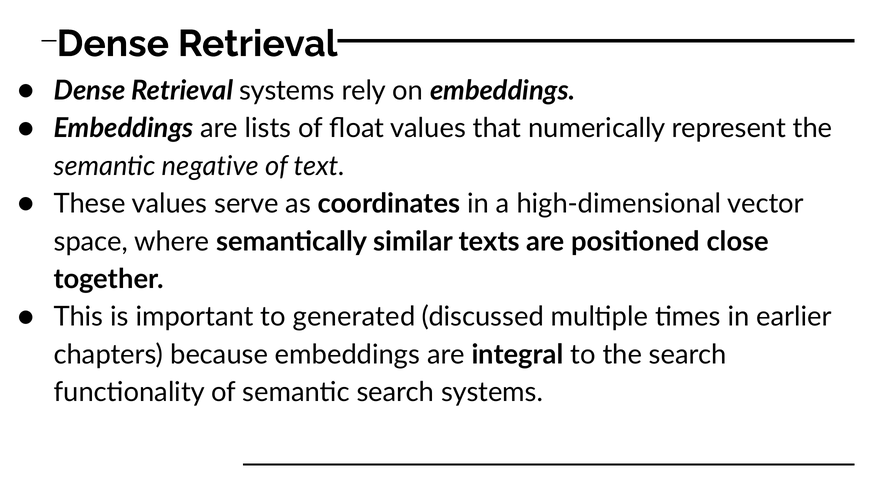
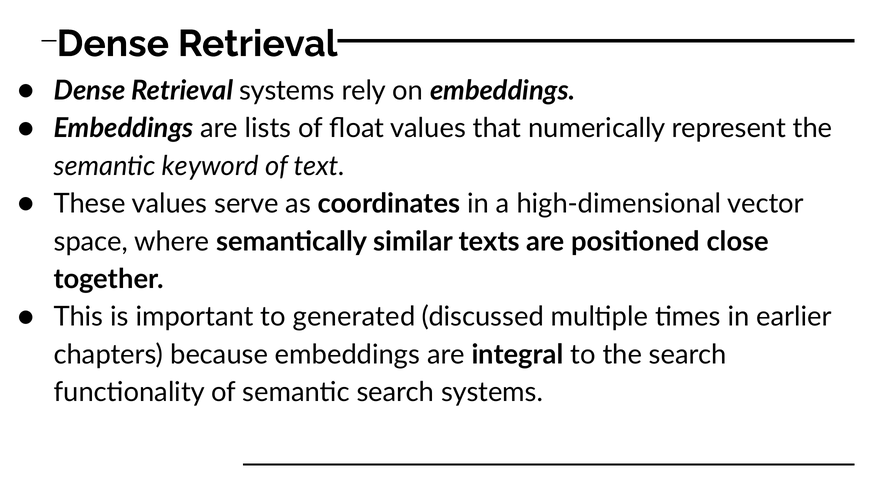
negative: negative -> keyword
